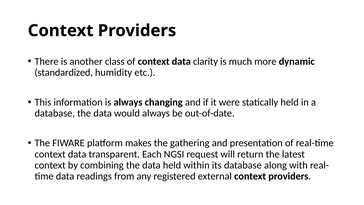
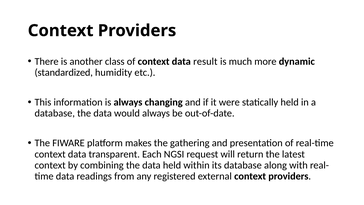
clarity: clarity -> result
